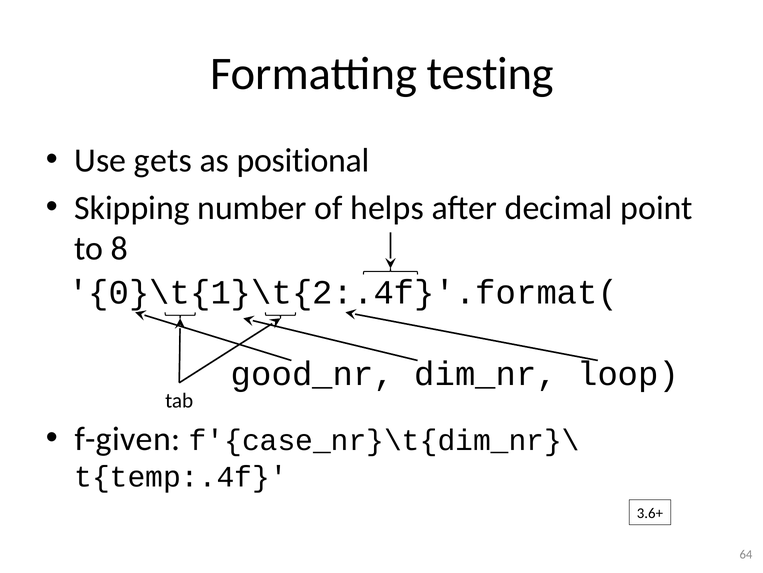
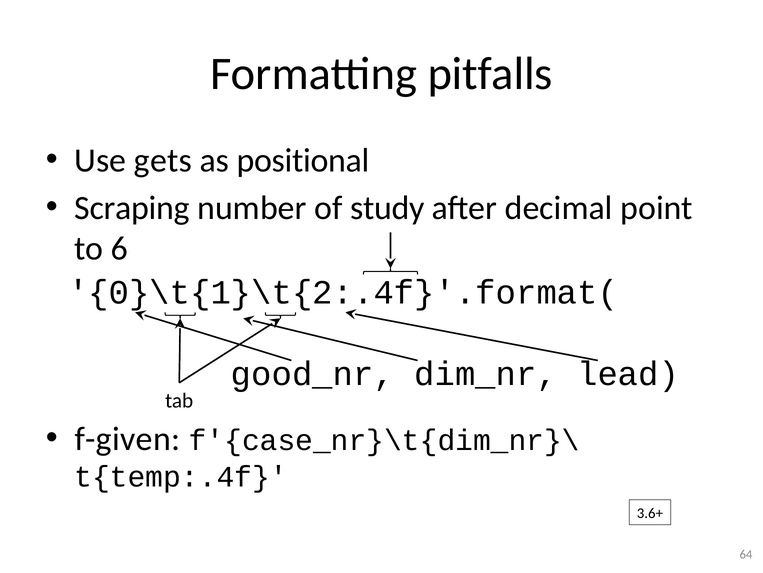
testing: testing -> pitfalls
Skipping: Skipping -> Scraping
helps: helps -> study
8: 8 -> 6
loop: loop -> lead
